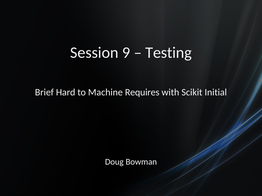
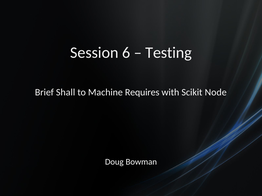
9: 9 -> 6
Hard: Hard -> Shall
Initial: Initial -> Node
